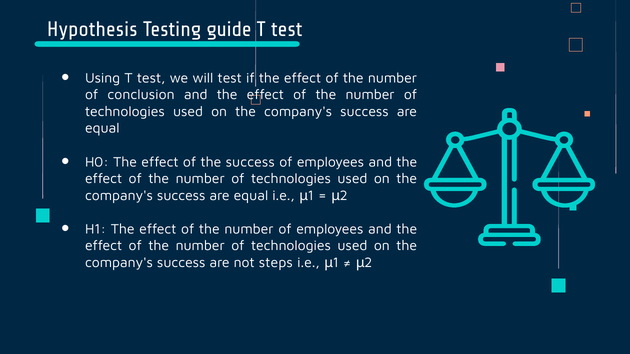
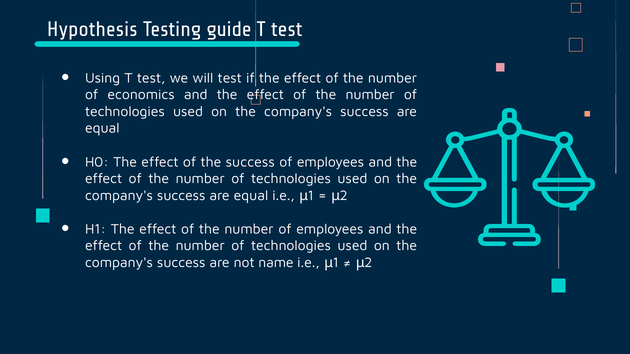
conclusion: conclusion -> economics
steps: steps -> name
